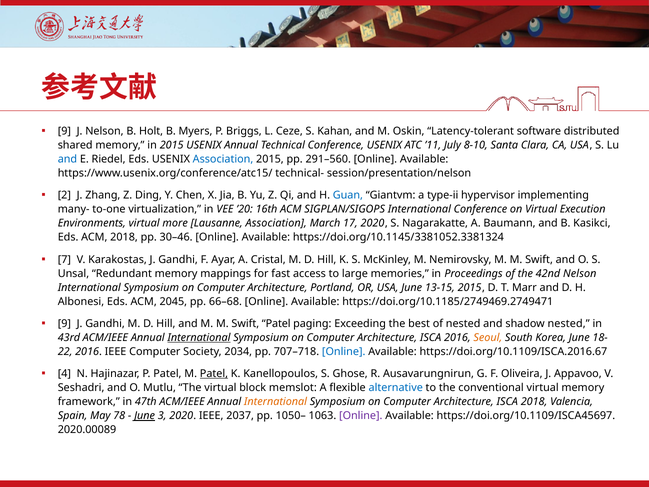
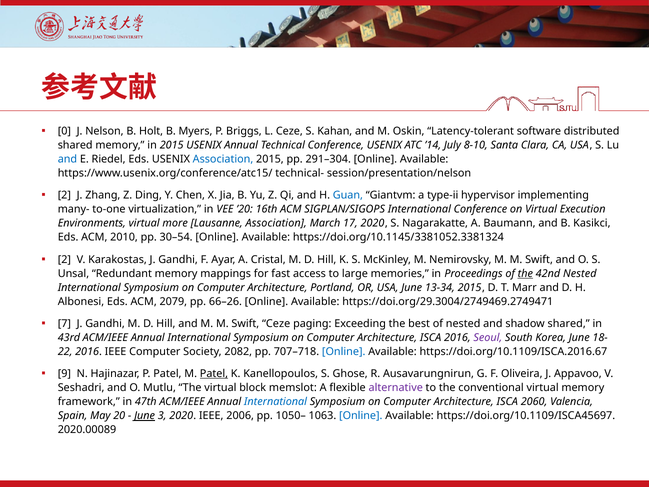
9 at (64, 131): 9 -> 0
’11: ’11 -> ’14
291–560: 291–560 -> 291–304
ACM 2018: 2018 -> 2010
30–46: 30–46 -> 30–54
7 at (64, 259): 7 -> 2
the at (525, 273) underline: none -> present
42nd Nelson: Nelson -> Nested
13-15: 13-15 -> 13-34
2045: 2045 -> 2079
66–68: 66–68 -> 66–26
https://doi.org/10.1185/2749469.2749471: https://doi.org/10.1185/2749469.2749471 -> https://doi.org/29.3004/2749469.2749471
9 at (64, 323): 9 -> 7
Swift Patel: Patel -> Ceze
shadow nested: nested -> shared
International at (199, 337) underline: present -> none
Seoul colour: orange -> purple
2034: 2034 -> 2082
4: 4 -> 9
alternative colour: blue -> purple
International at (276, 402) colour: orange -> blue
ISCA 2018: 2018 -> 2060
78: 78 -> 20
2037: 2037 -> 2006
Online at (361, 416) colour: purple -> blue
